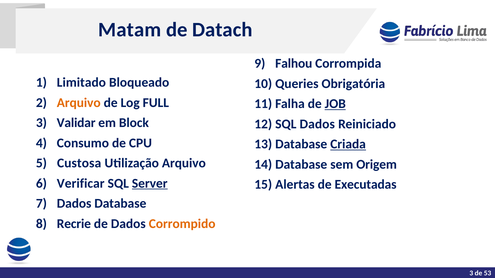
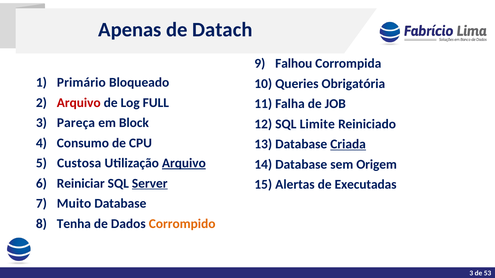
Matam: Matam -> Apenas
Limitado: Limitado -> Primário
Arquivo at (79, 103) colour: orange -> red
JOB underline: present -> none
Validar: Validar -> Pareça
Dados at (317, 124): Dados -> Limite
Arquivo at (184, 163) underline: none -> present
Verificar: Verificar -> Reiniciar
Dados at (74, 204): Dados -> Muito
Recrie: Recrie -> Tenha
